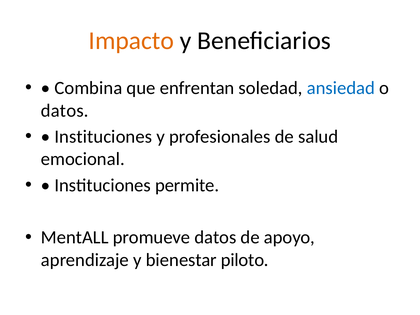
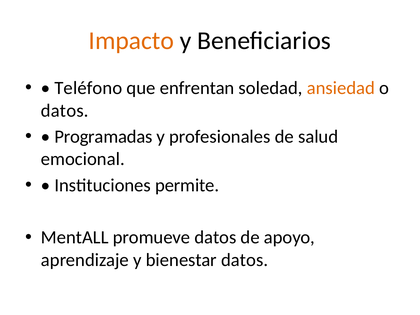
Combina: Combina -> Teléfono
ansiedad colour: blue -> orange
Instituciones at (103, 137): Instituciones -> Programadas
bienestar piloto: piloto -> datos
